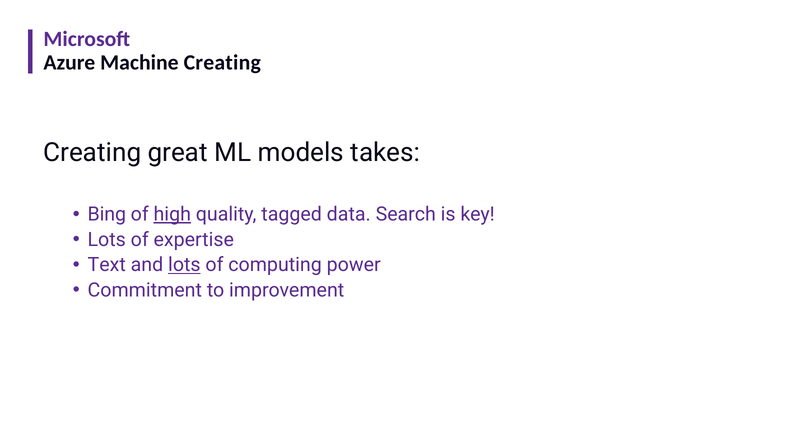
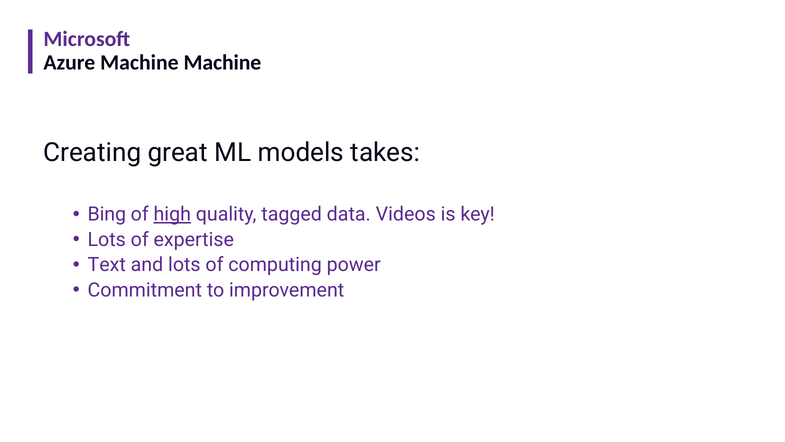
Machine Creating: Creating -> Machine
Search: Search -> Videos
lots at (184, 265) underline: present -> none
